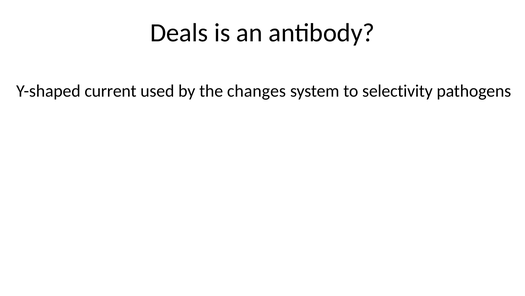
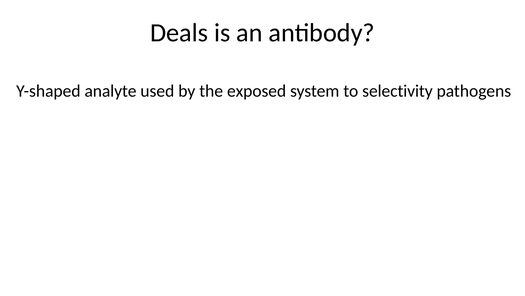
current: current -> analyte
changes: changes -> exposed
